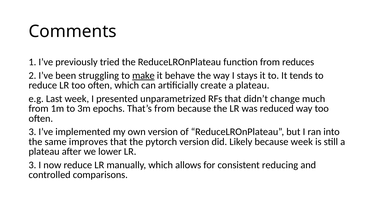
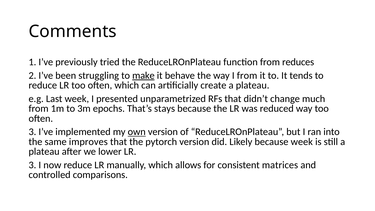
I stays: stays -> from
That’s from: from -> stays
own underline: none -> present
reducing: reducing -> matrices
